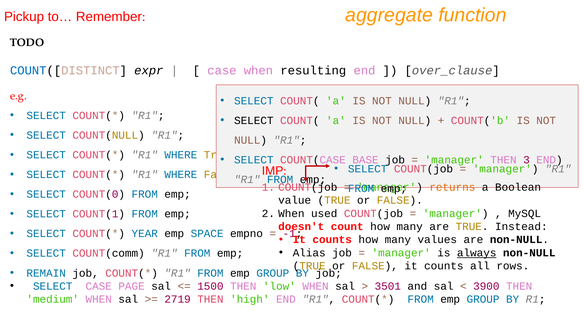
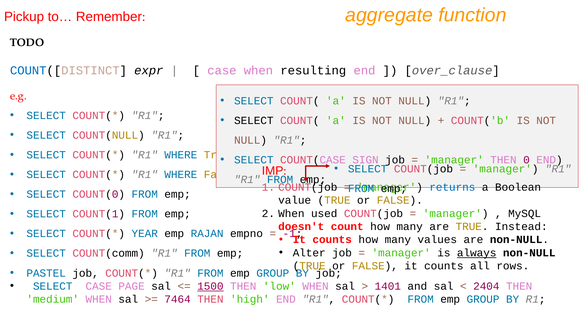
BASE: BASE -> SIGN
3: 3 -> 0
returns colour: orange -> blue
SPACE: SPACE -> RAJAN
Alias: Alias -> Alter
REMAIN: REMAIN -> PASTEL
1500 underline: none -> present
3501: 3501 -> 1401
3900: 3900 -> 2404
2719: 2719 -> 7464
